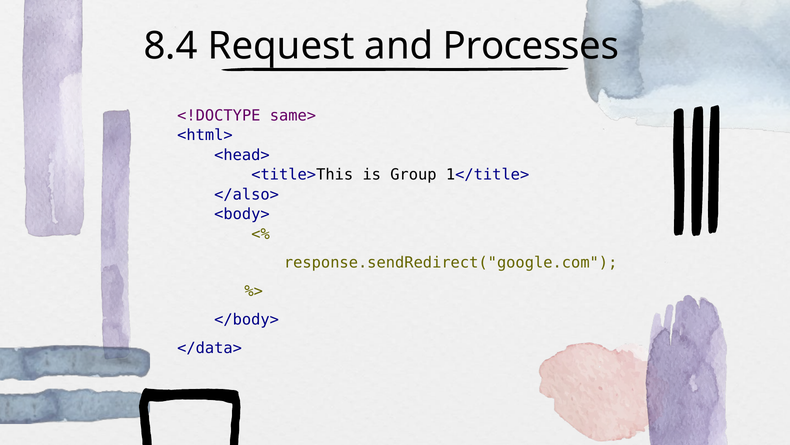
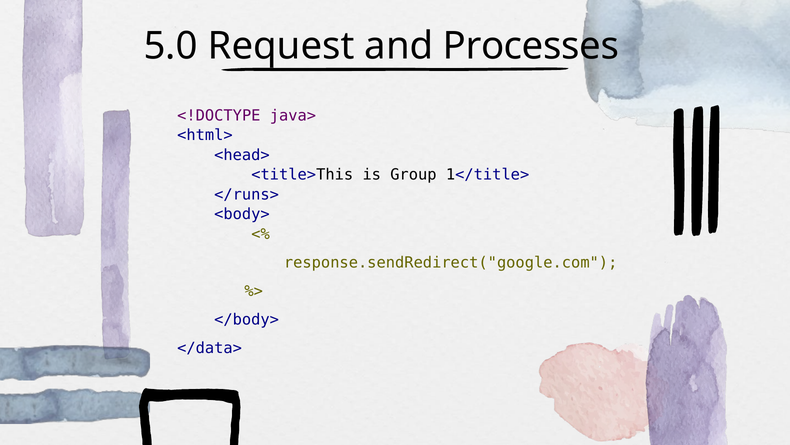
8.4: 8.4 -> 5.0
same>: same> -> java>
</also>: </also> -> </runs>
